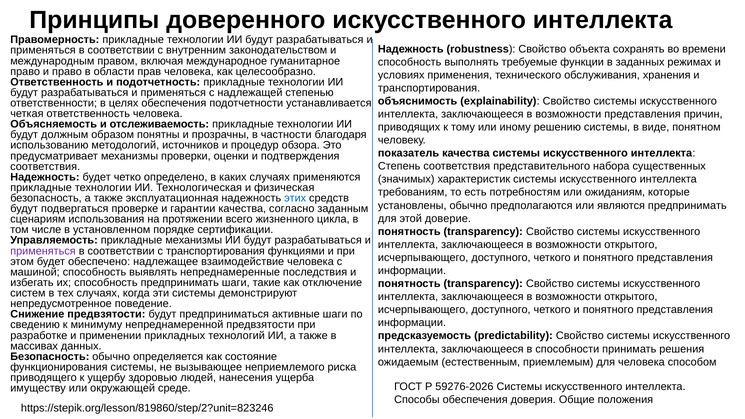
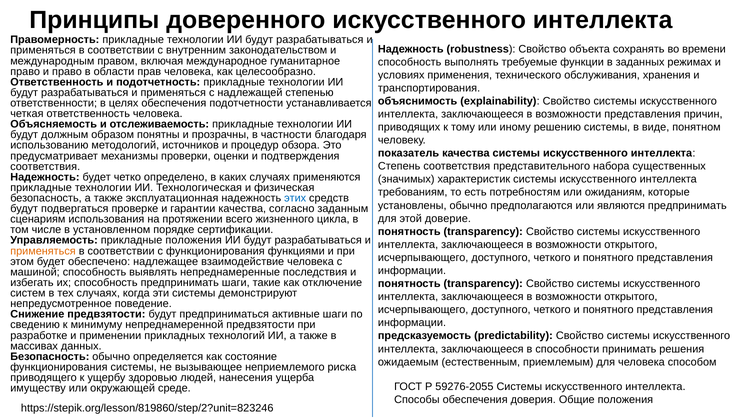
прикладные механизмы: механизмы -> положения
применяться at (43, 251) colour: purple -> orange
с транспортирования: транспортирования -> функционирования
59276-2026: 59276-2026 -> 59276-2055
